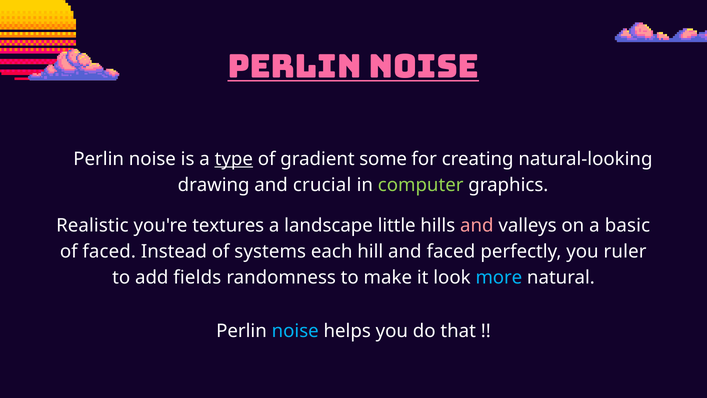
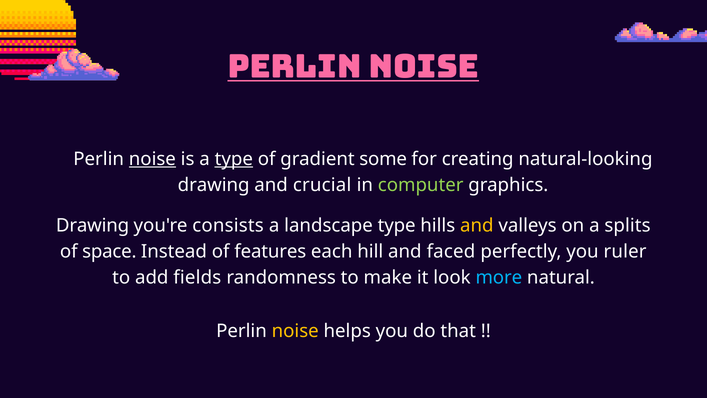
noise at (152, 159) underline: none -> present
Realistic at (92, 225): Realistic -> Drawing
textures: textures -> consists
landscape little: little -> type
and at (477, 225) colour: pink -> yellow
basic: basic -> splits
of faced: faced -> space
systems: systems -> features
noise at (295, 331) colour: light blue -> yellow
